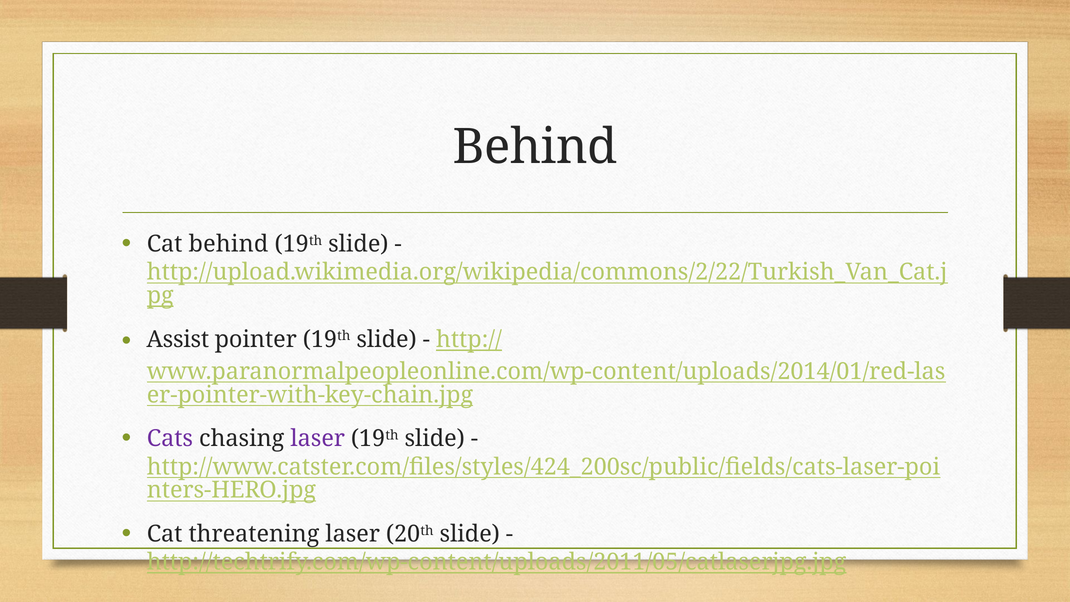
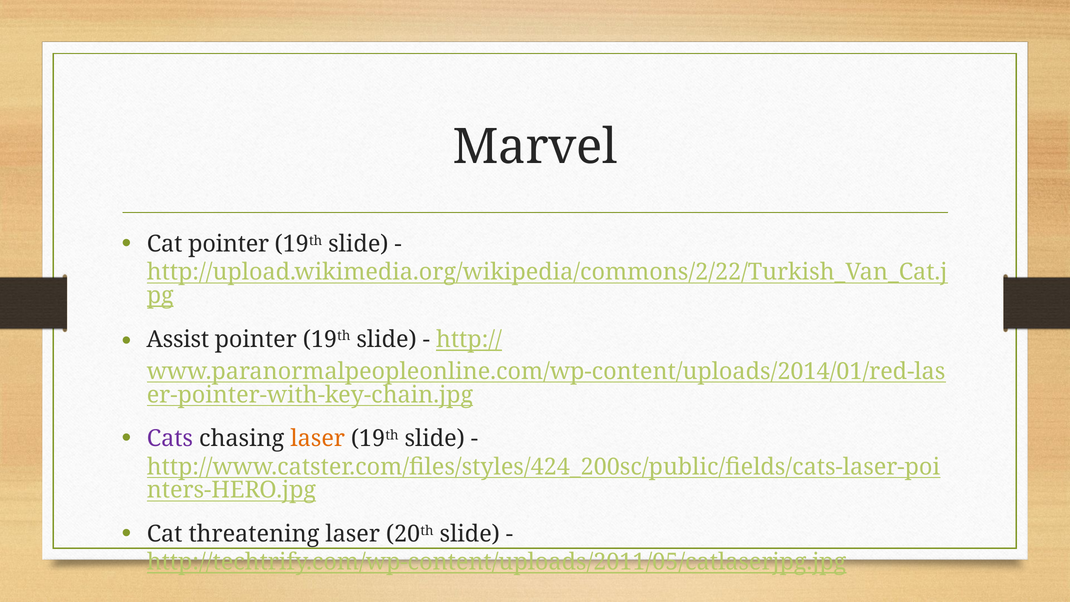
Behind at (535, 147): Behind -> Marvel
Cat behind: behind -> pointer
laser at (318, 439) colour: purple -> orange
